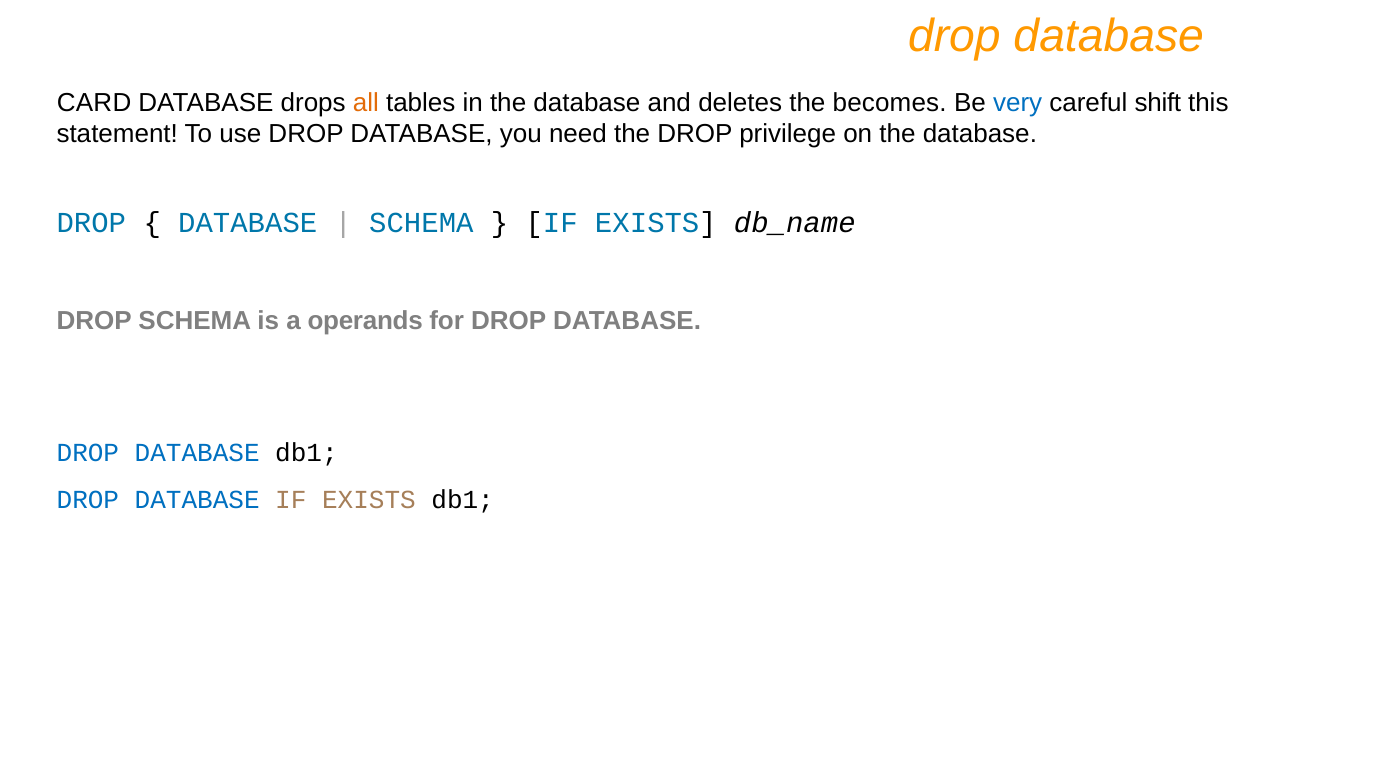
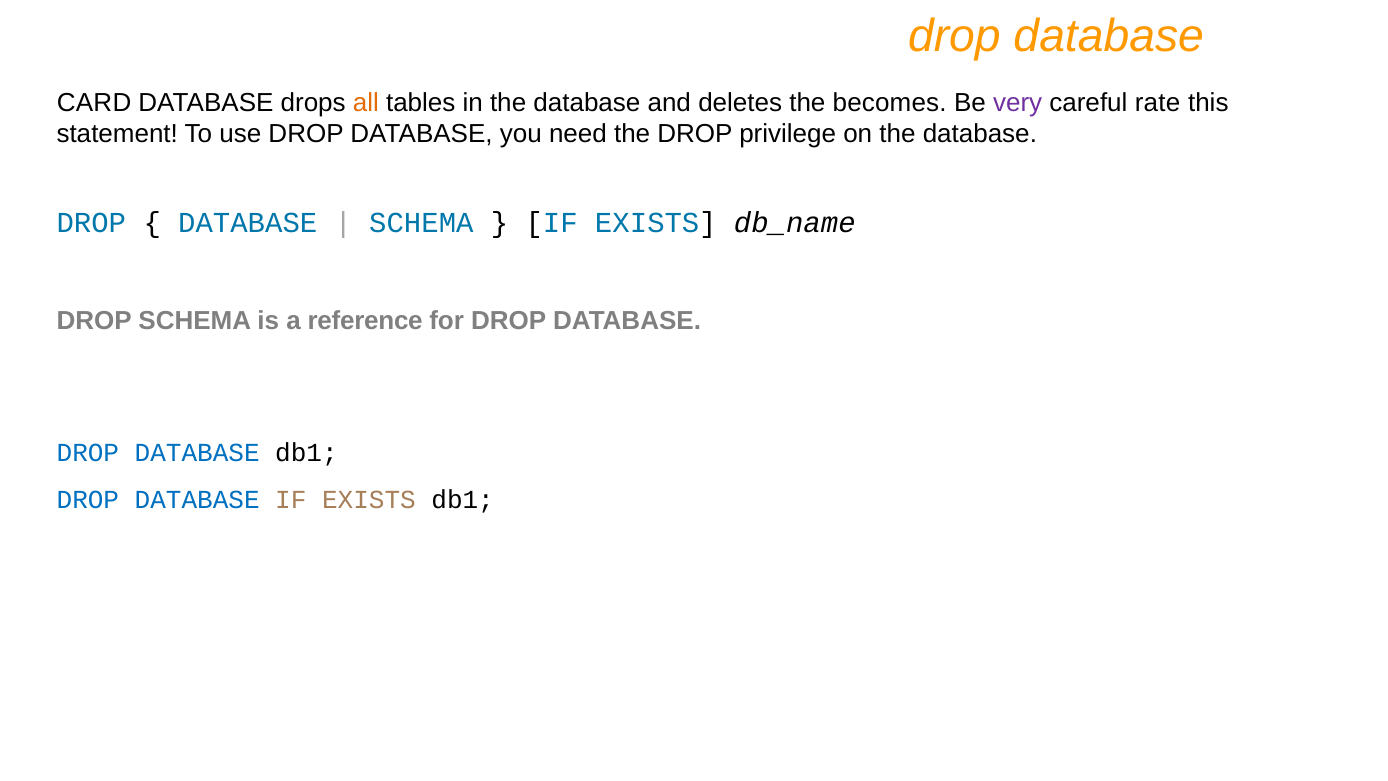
very colour: blue -> purple
shift: shift -> rate
operands: operands -> reference
